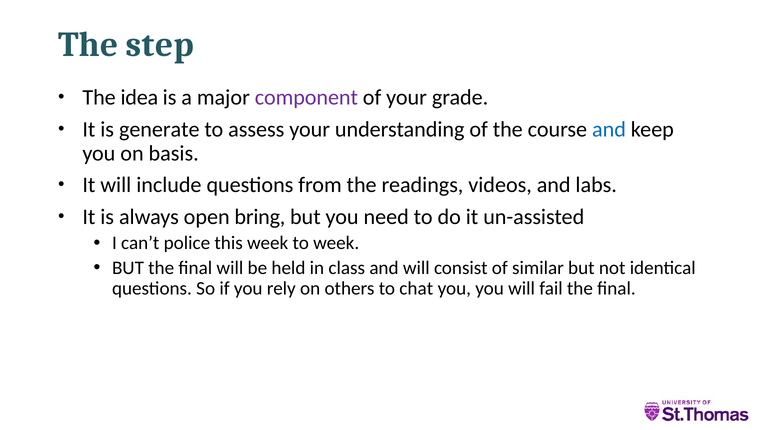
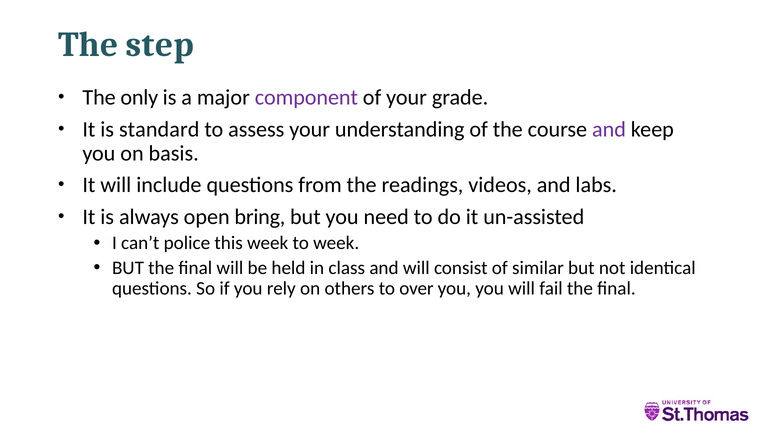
idea: idea -> only
generate: generate -> standard
and at (609, 129) colour: blue -> purple
chat: chat -> over
